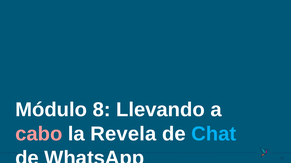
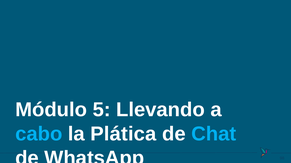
8: 8 -> 5
cabo colour: pink -> light blue
Revela: Revela -> Plática
